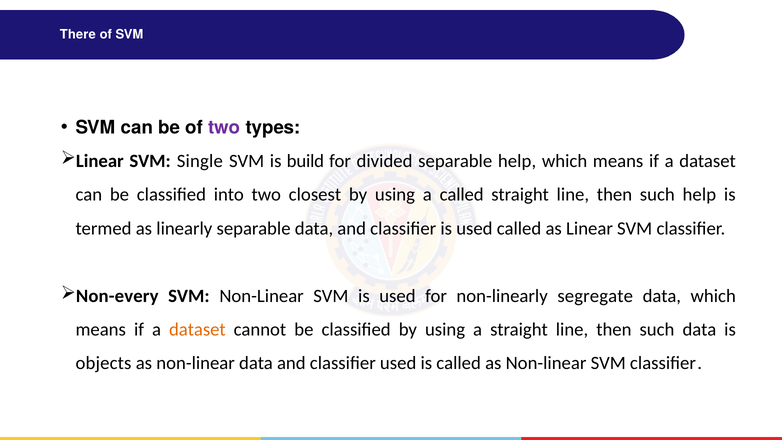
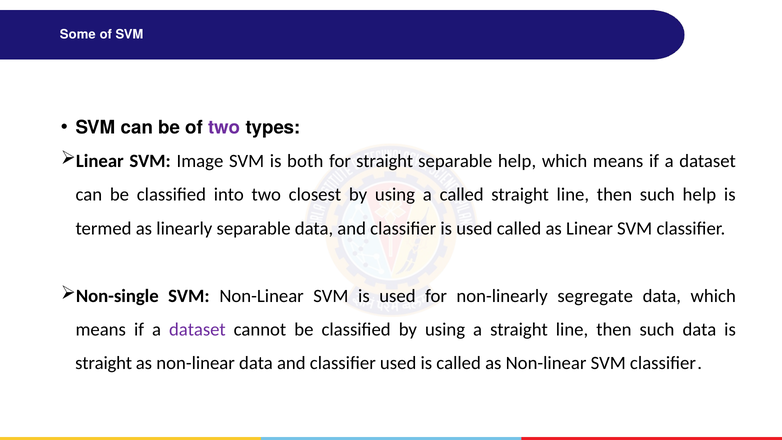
There: There -> Some
Single: Single -> Image
build: build -> both
for divided: divided -> straight
Non-every: Non-every -> Non-single
dataset at (197, 330) colour: orange -> purple
objects at (103, 363): objects -> straight
